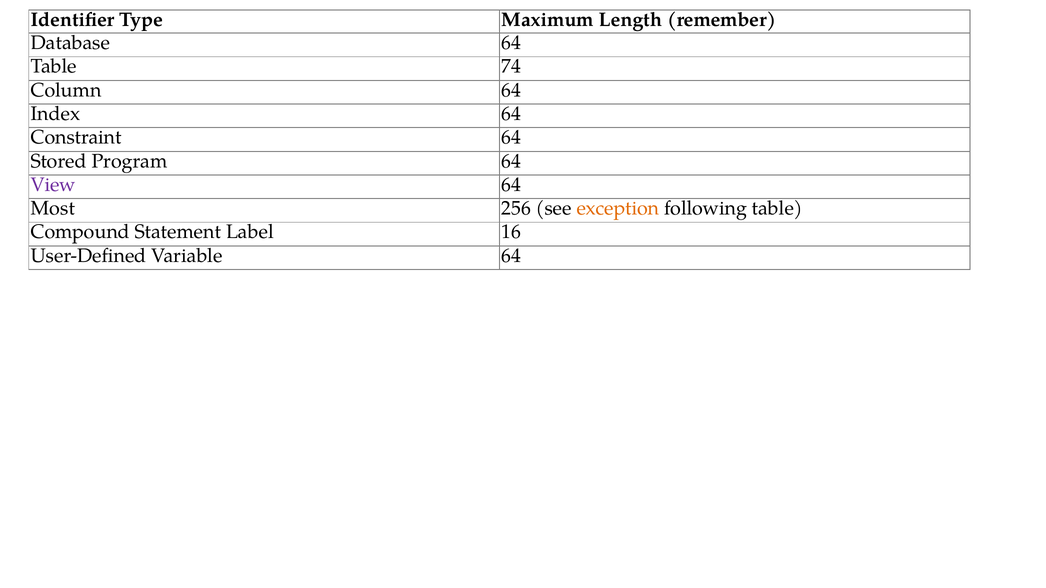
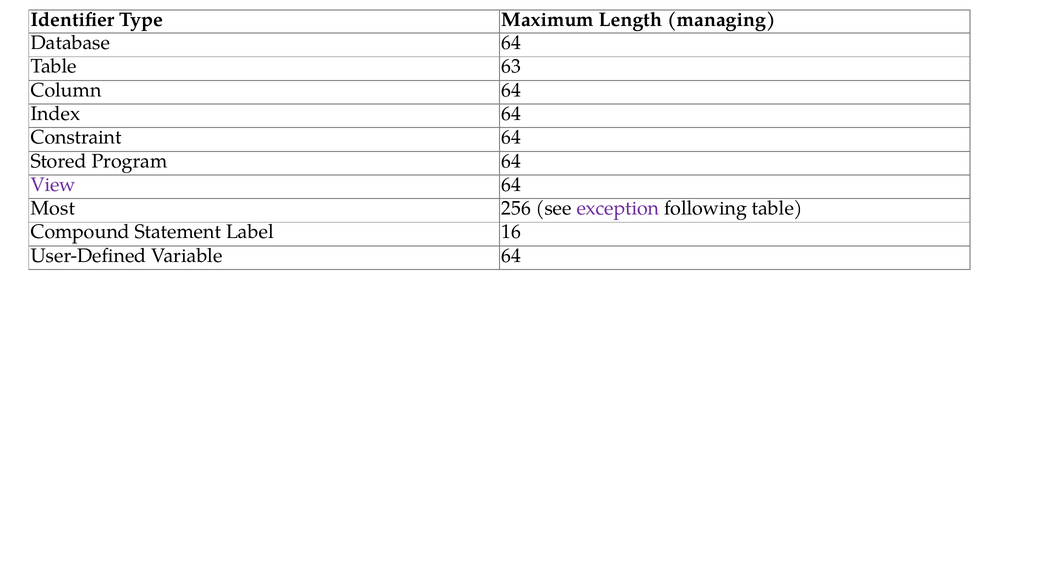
remember: remember -> managing
74: 74 -> 63
exception colour: orange -> purple
